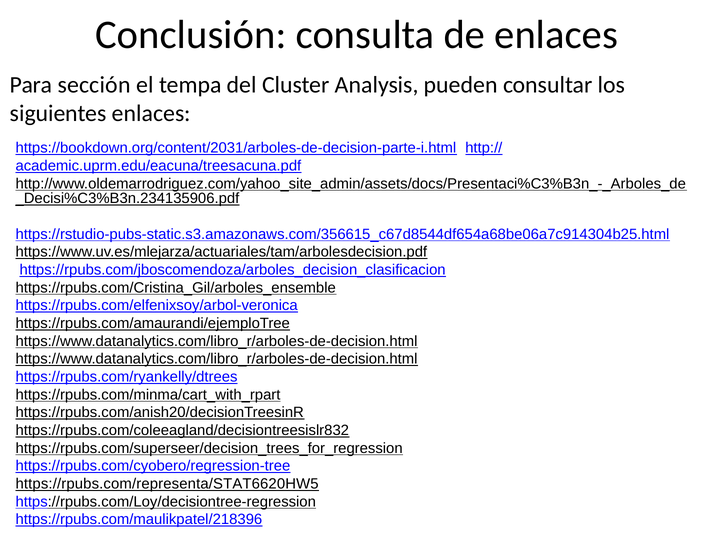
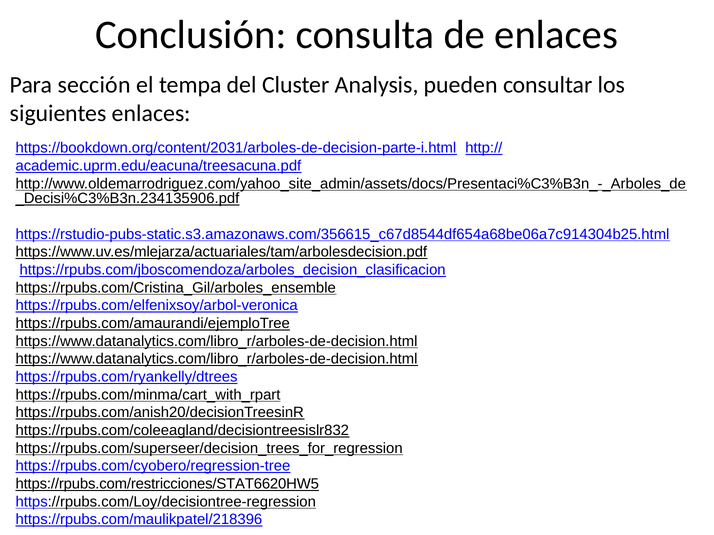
https://rpubs.com/representa/STAT6620HW5: https://rpubs.com/representa/STAT6620HW5 -> https://rpubs.com/restricciones/STAT6620HW5
